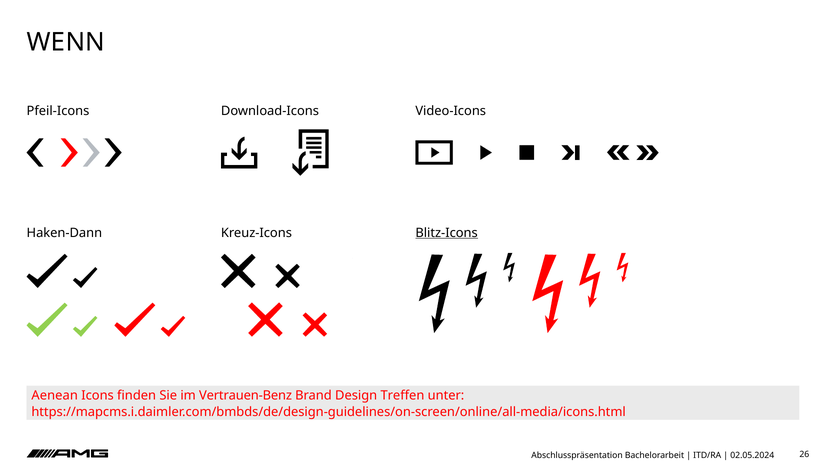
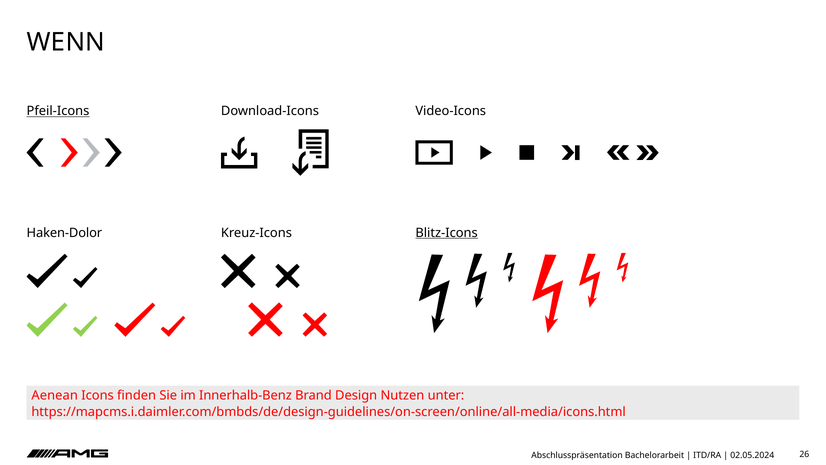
Pfeil-Icons underline: none -> present
Haken-Dann: Haken-Dann -> Haken-Dolor
Vertrauen-Benz: Vertrauen-Benz -> Innerhalb-Benz
Treffen: Treffen -> Nutzen
